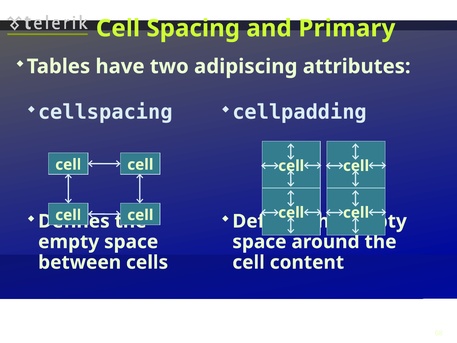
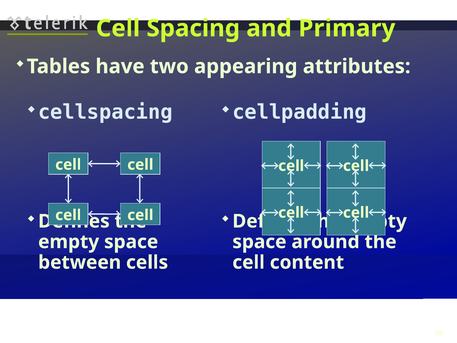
adipiscing: adipiscing -> appearing
